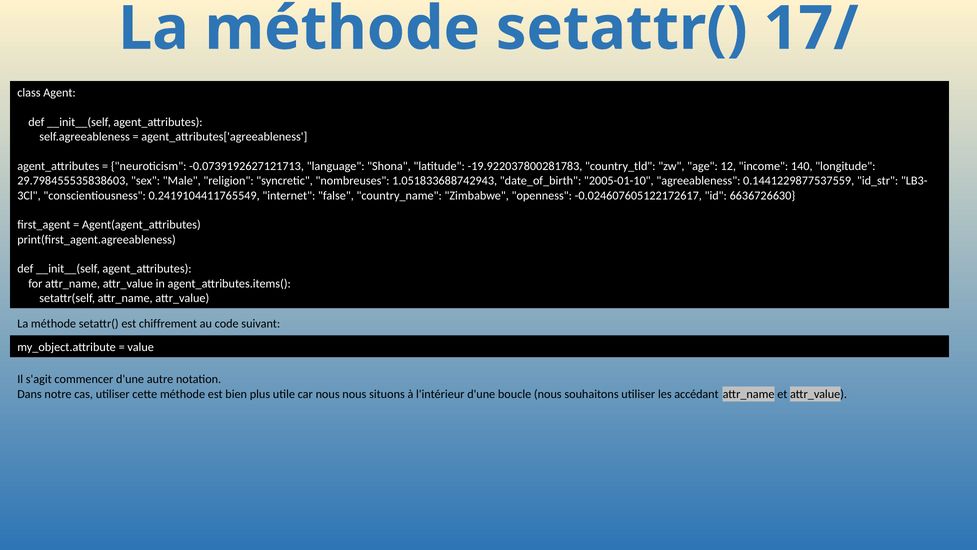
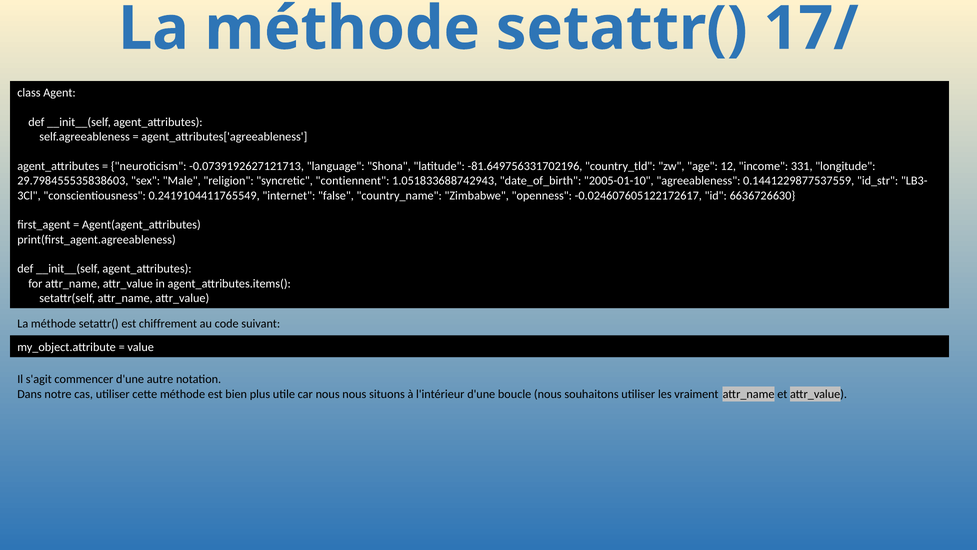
-19.922037800281783: -19.922037800281783 -> -81.649756331702196
140: 140 -> 331
nombreuses: nombreuses -> contiennent
accédant: accédant -> vraiment
